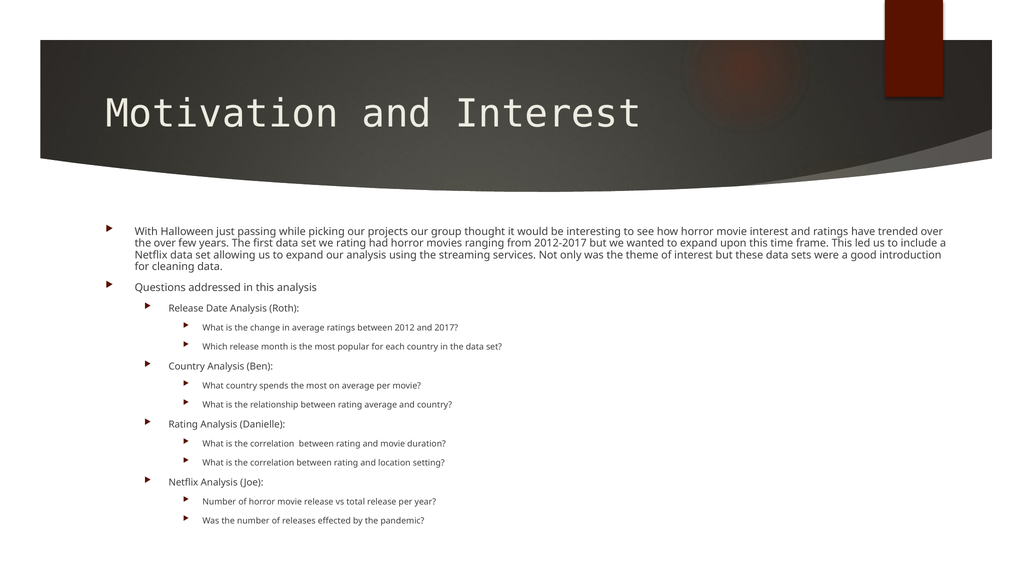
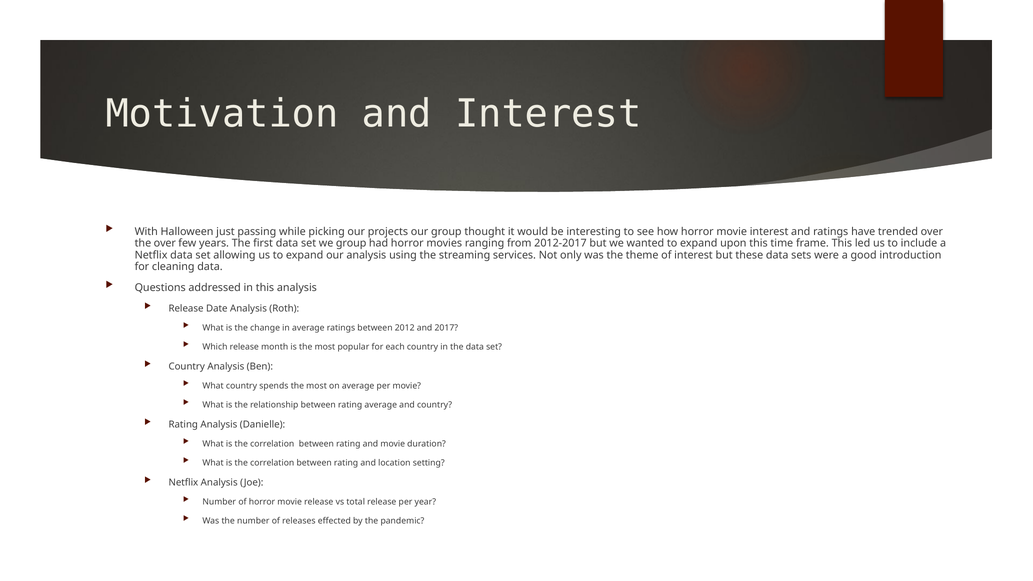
we rating: rating -> group
